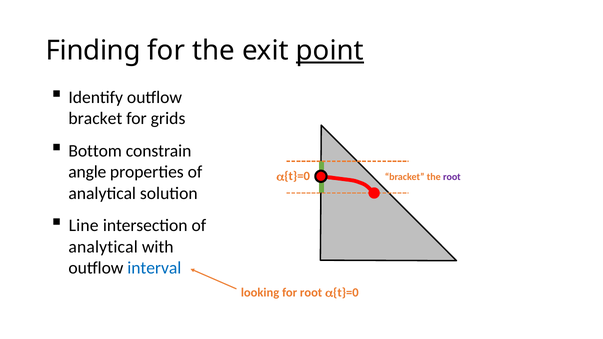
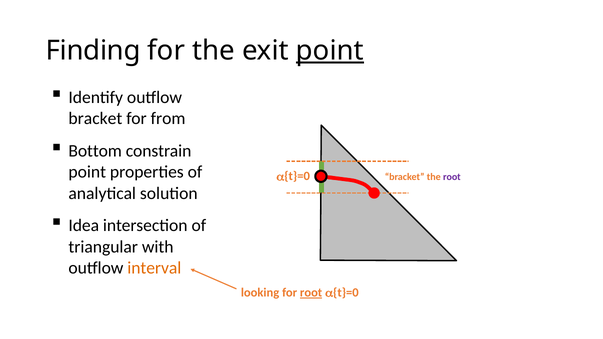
grids: grids -> from
angle at (87, 172): angle -> point
Line: Line -> Idea
analytical at (103, 247): analytical -> triangular
interval colour: blue -> orange
root at (311, 293) underline: none -> present
